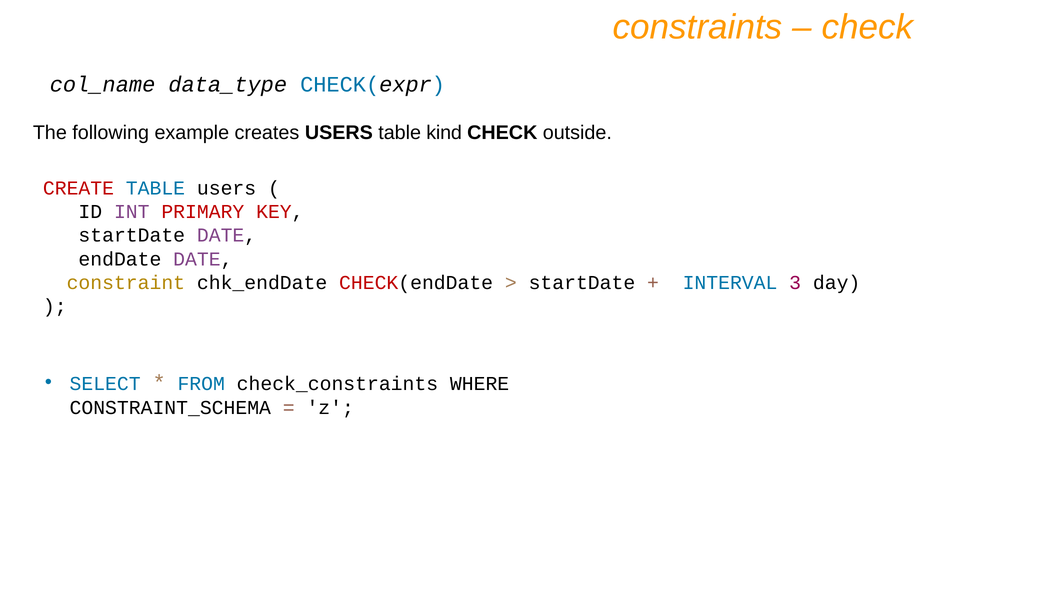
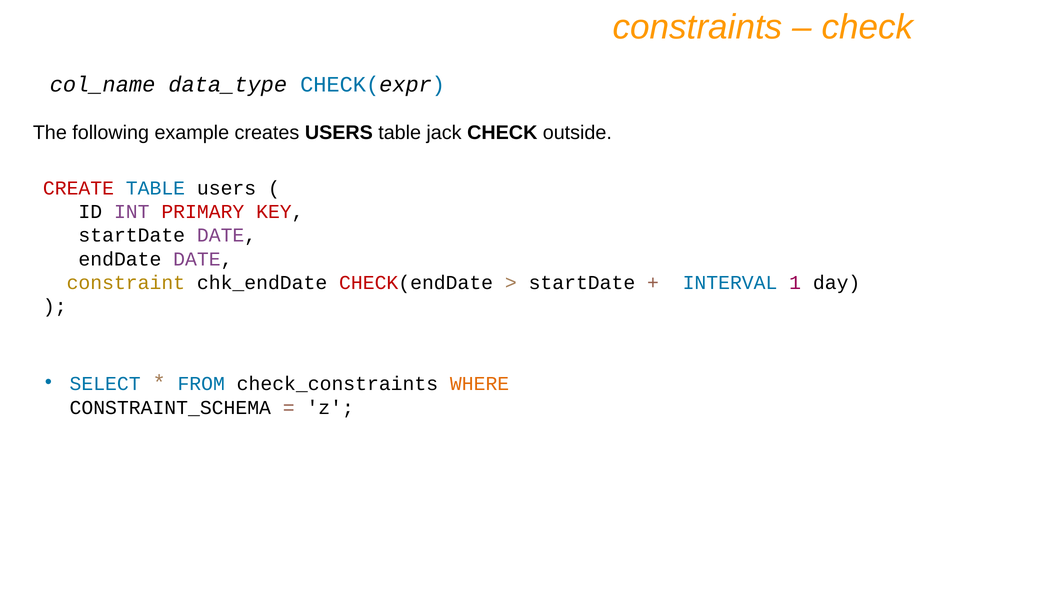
kind: kind -> jack
3: 3 -> 1
WHERE colour: black -> orange
